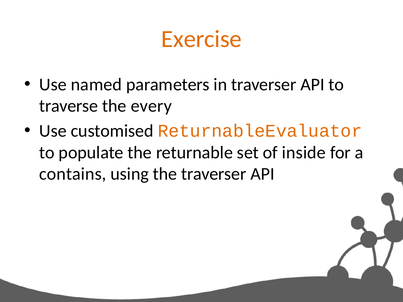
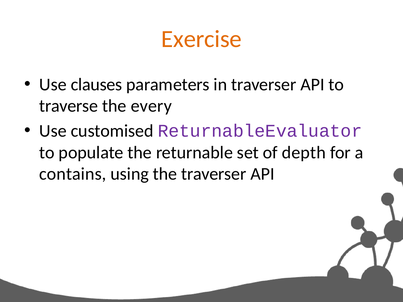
named: named -> clauses
ReturnableEvaluator colour: orange -> purple
inside: inside -> depth
